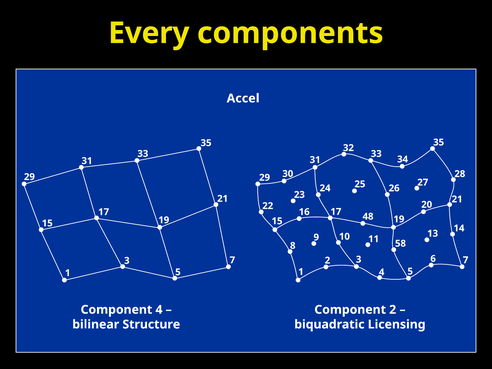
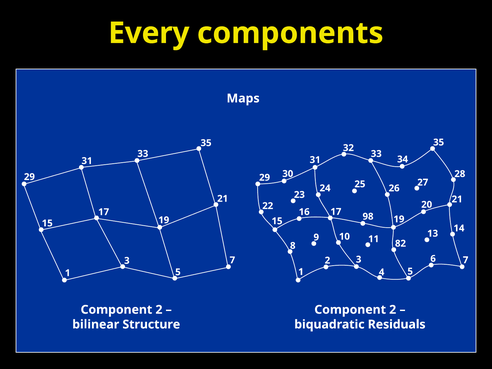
Accel: Accel -> Maps
48: 48 -> 98
58: 58 -> 82
4 at (159, 310): 4 -> 2
Licensing: Licensing -> Residuals
